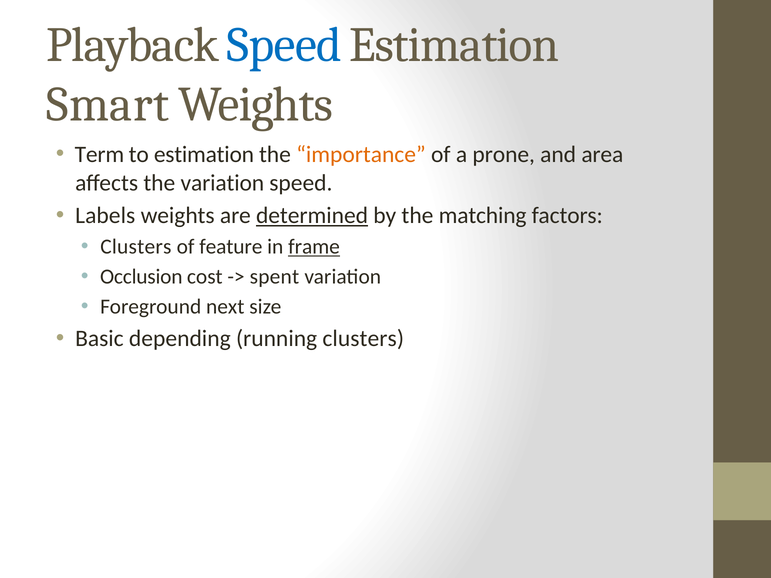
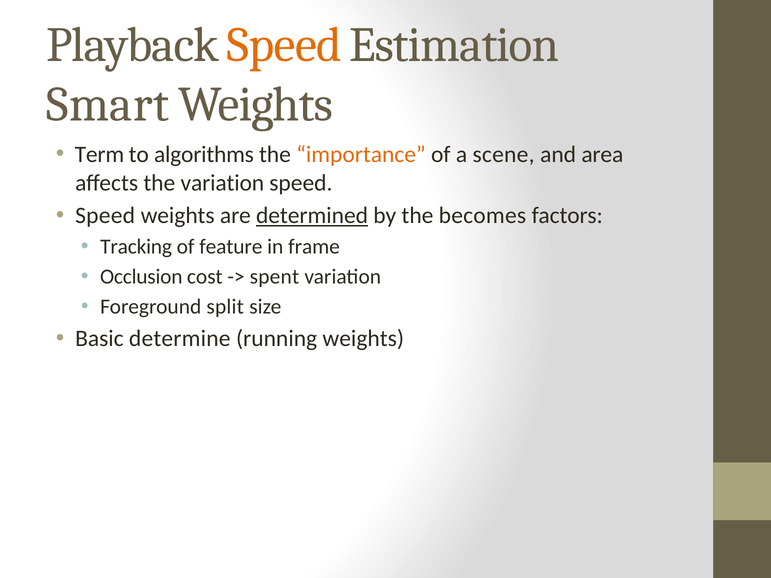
Speed at (284, 45) colour: blue -> orange
to estimation: estimation -> algorithms
prone: prone -> scene
Labels at (105, 216): Labels -> Speed
matching: matching -> becomes
Clusters at (136, 247): Clusters -> Tracking
frame underline: present -> none
next: next -> split
depending: depending -> determine
running clusters: clusters -> weights
